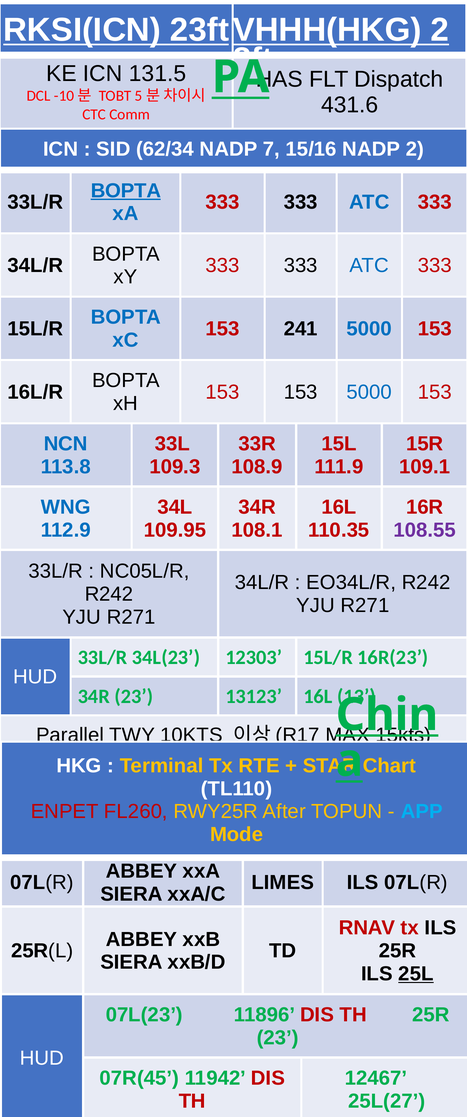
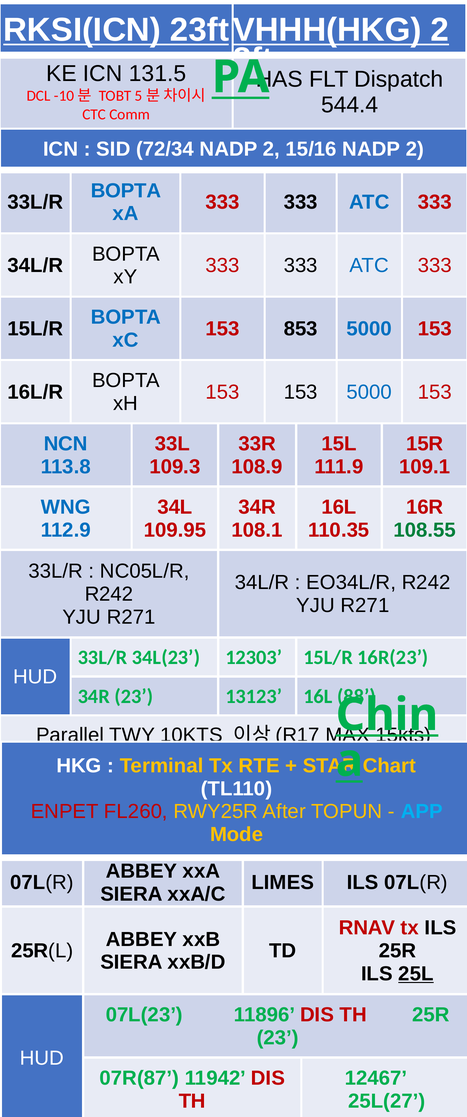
431.6: 431.6 -> 544.4
62/34: 62/34 -> 72/34
7 at (271, 149): 7 -> 2
BOPTA at (126, 191) underline: present -> none
241: 241 -> 853
108.55 colour: purple -> green
13: 13 -> 88
07R(45: 07R(45 -> 07R(87
